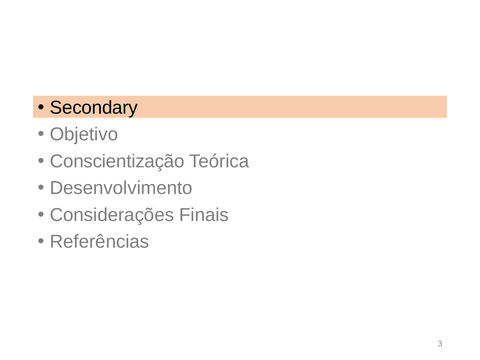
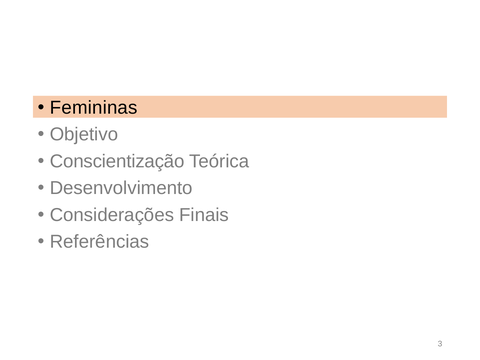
Secondary: Secondary -> Femininas
